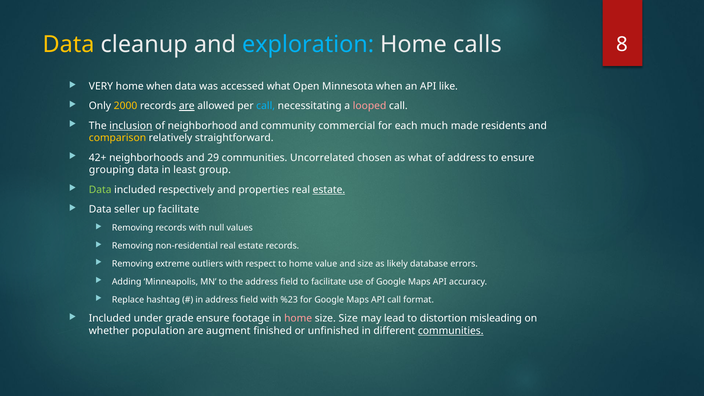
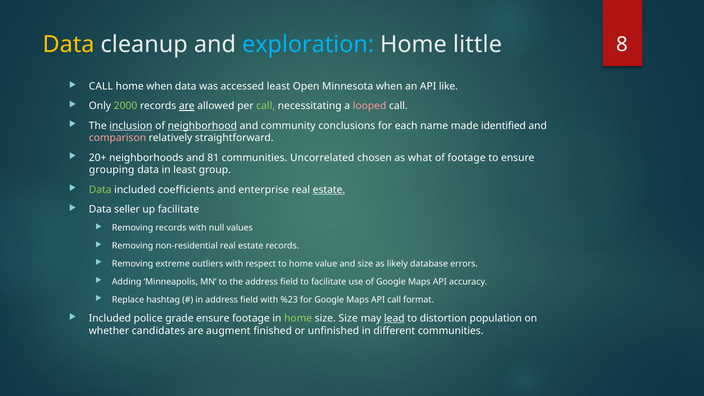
calls: calls -> little
VERY at (101, 86): VERY -> CALL
accessed what: what -> least
2000 colour: yellow -> light green
call at (266, 106) colour: light blue -> light green
neighborhood underline: none -> present
commercial: commercial -> conclusions
much: much -> name
residents: residents -> identified
comparison colour: yellow -> pink
42+: 42+ -> 20+
29: 29 -> 81
of address: address -> footage
respectively: respectively -> coefficients
properties: properties -> enterprise
under: under -> police
home at (298, 319) colour: pink -> light green
lead underline: none -> present
misleading: misleading -> population
population: population -> candidates
communities at (451, 331) underline: present -> none
